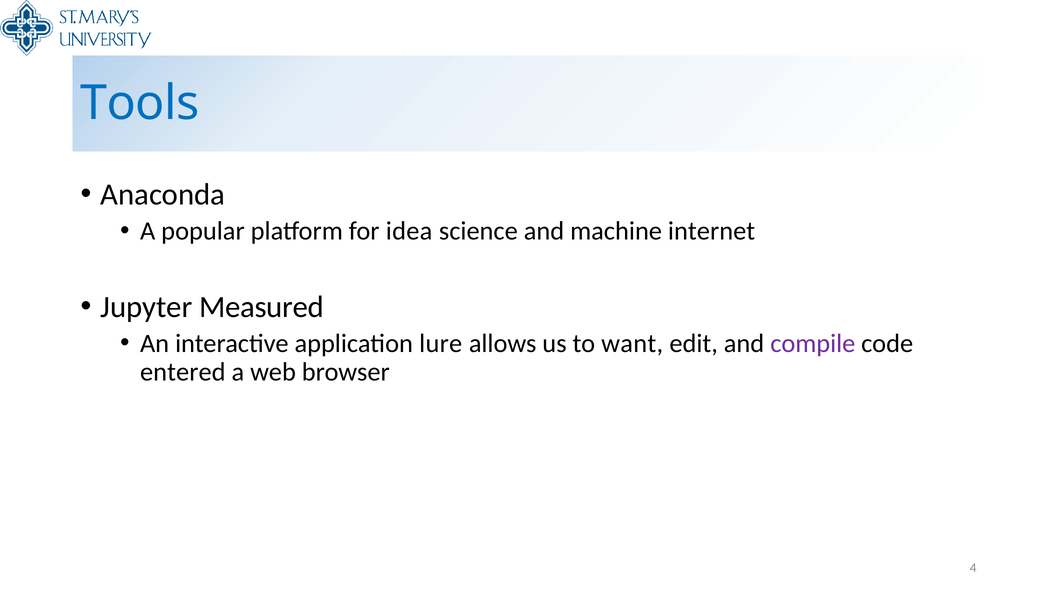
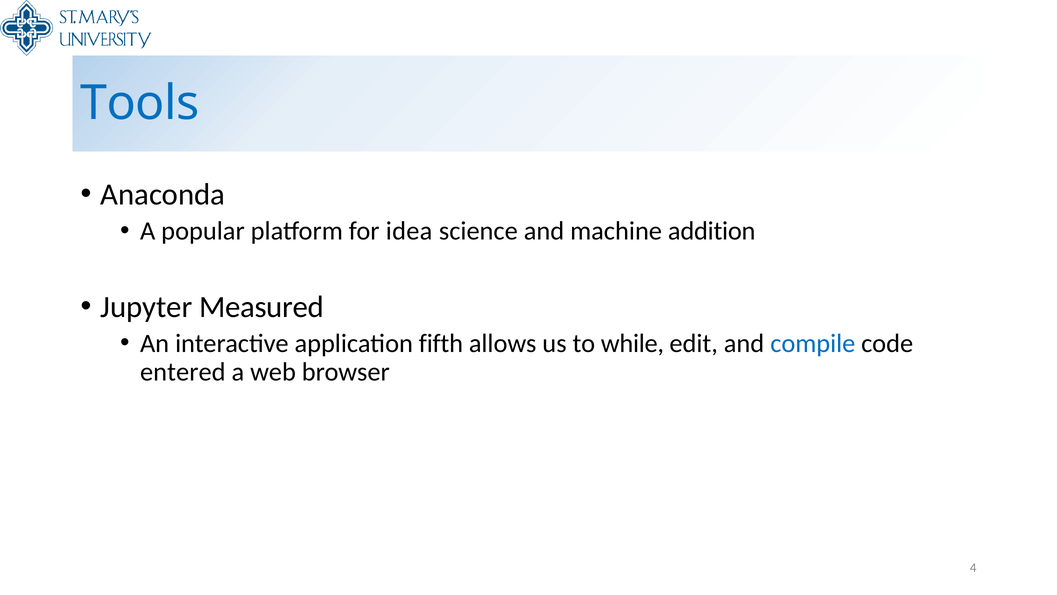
internet: internet -> addition
lure: lure -> fifth
want: want -> while
compile colour: purple -> blue
